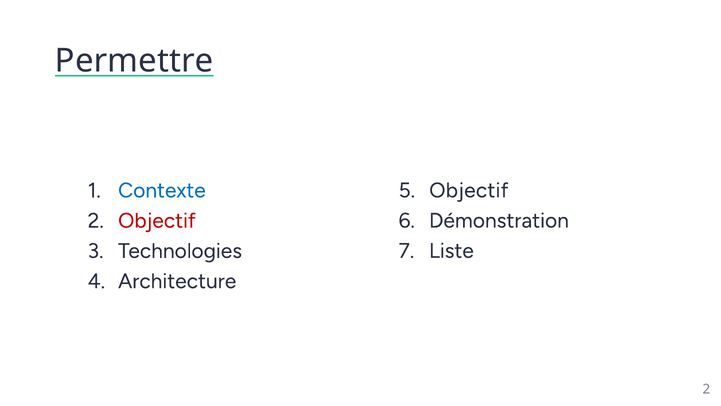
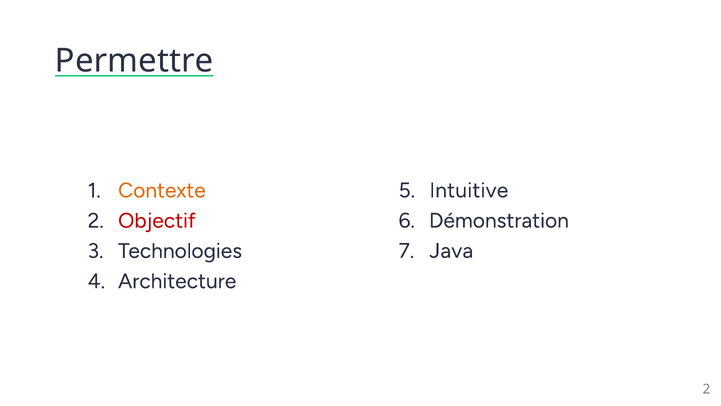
Objectif at (469, 190): Objectif -> Intuitive
Contexte colour: blue -> orange
Liste: Liste -> Java
